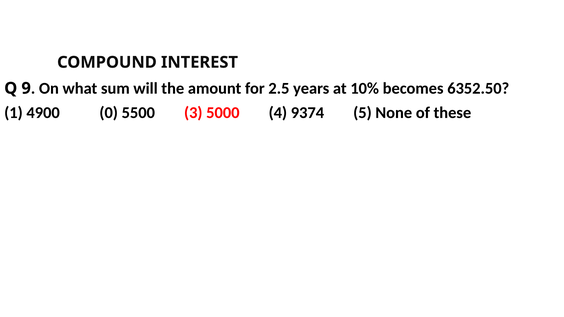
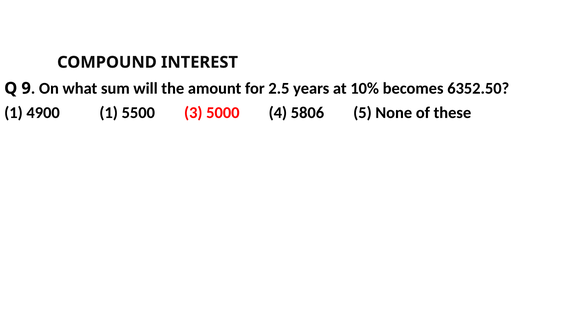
4900 0: 0 -> 1
9374: 9374 -> 5806
